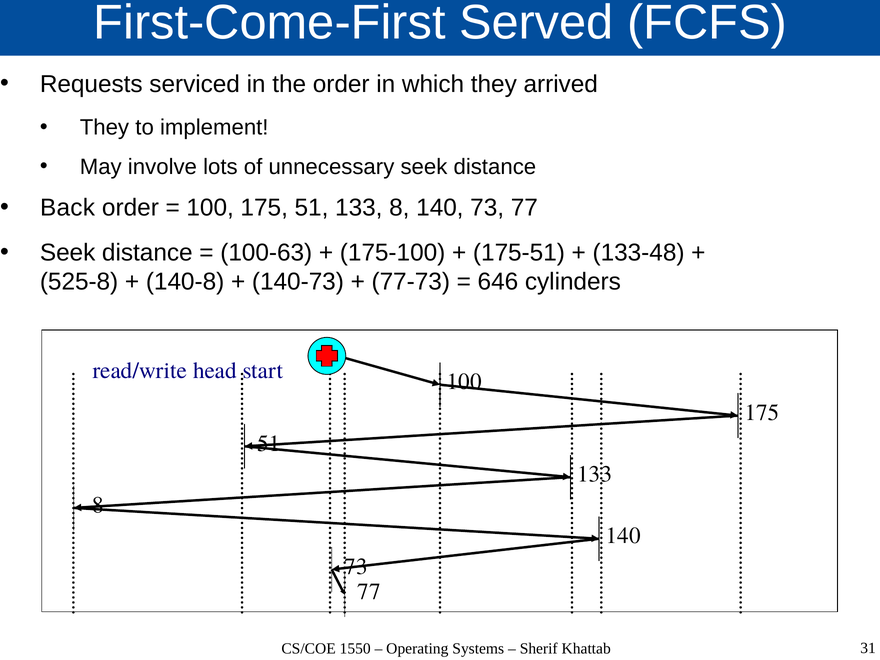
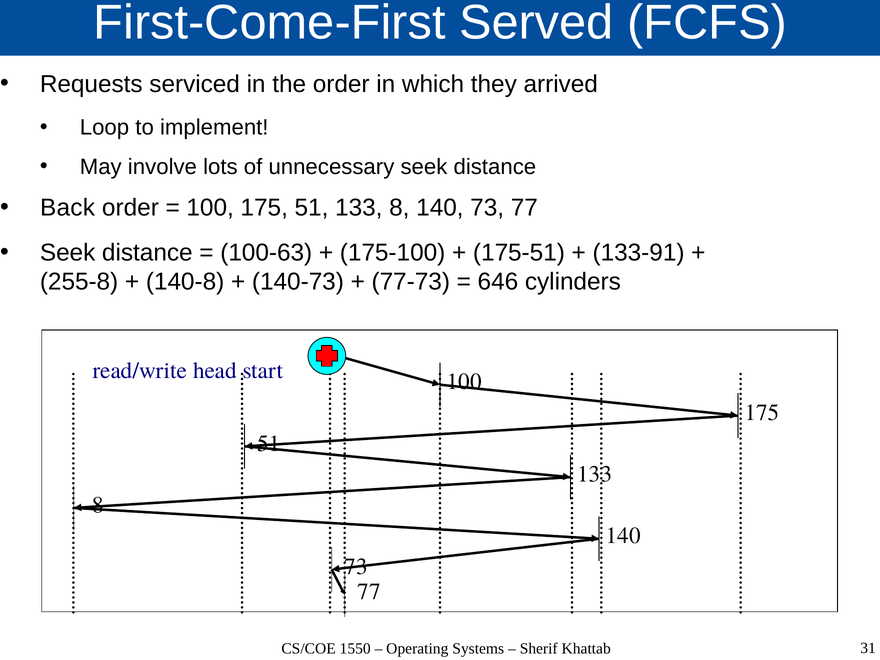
They at (104, 128): They -> Loop
133-48: 133-48 -> 133-91
525-8: 525-8 -> 255-8
